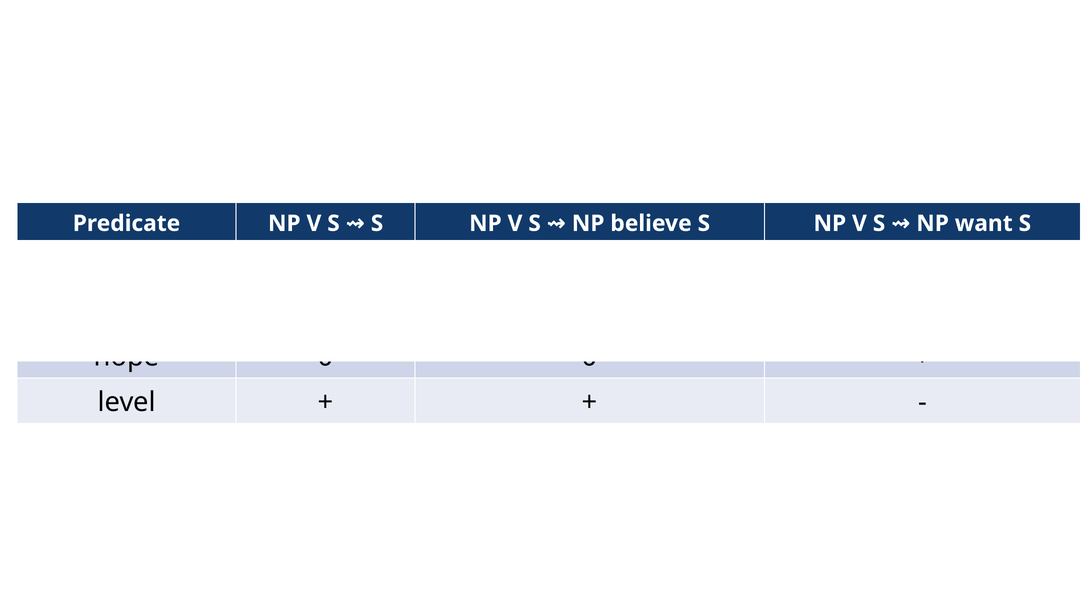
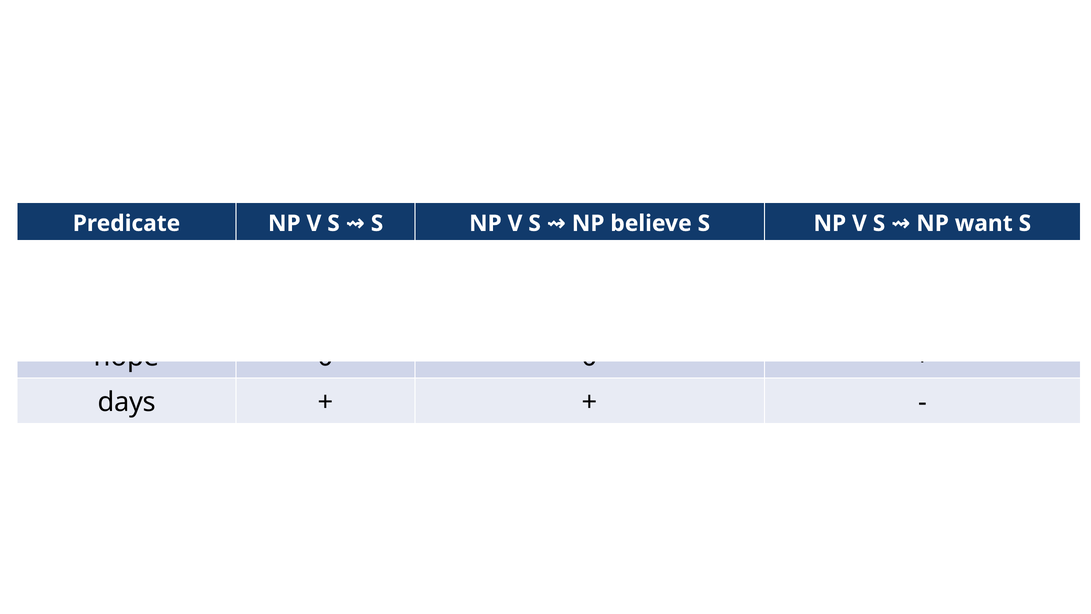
level: level -> days
